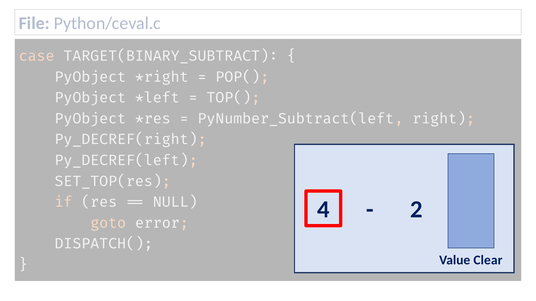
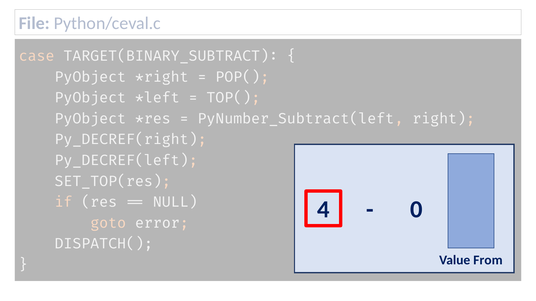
2: 2 -> 0
Clear: Clear -> From
